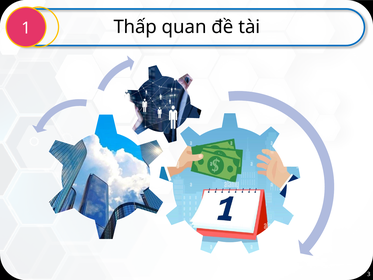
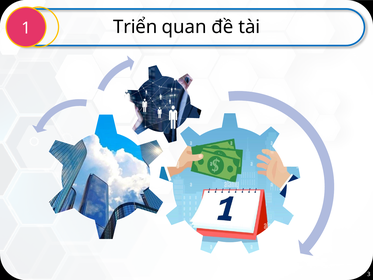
Thấp: Thấp -> Triển
